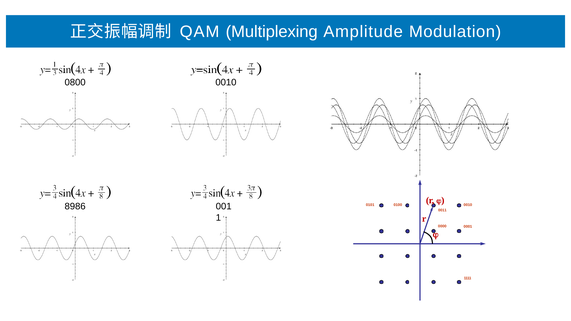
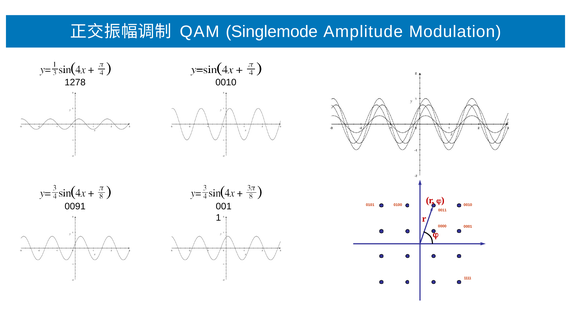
Multiplexing: Multiplexing -> Singlemode
0800: 0800 -> 1278
8986: 8986 -> 0091
